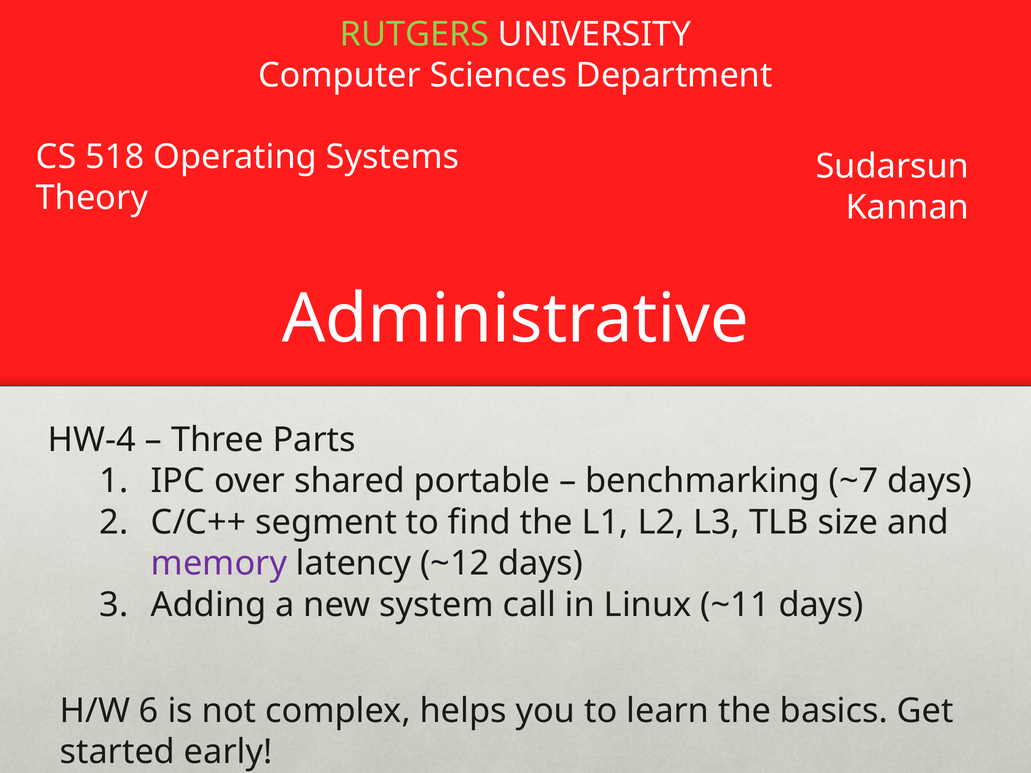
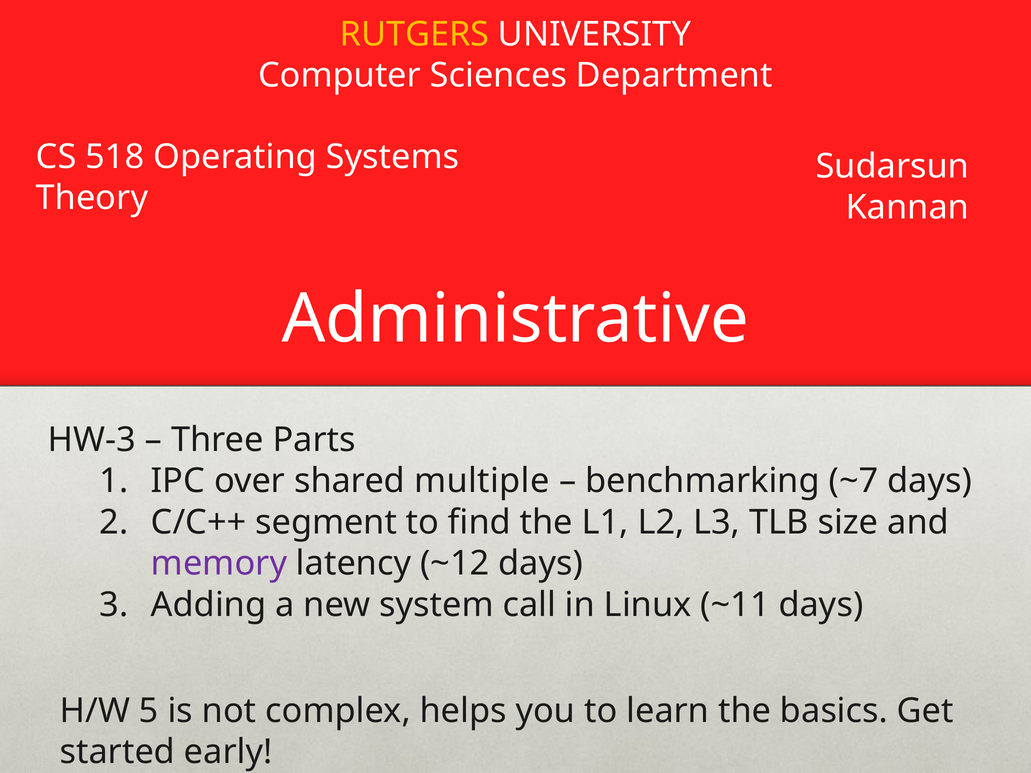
RUTGERS colour: light green -> yellow
HW-4: HW-4 -> HW-3
portable: portable -> multiple
6: 6 -> 5
